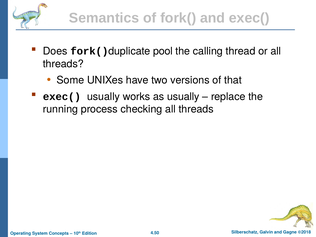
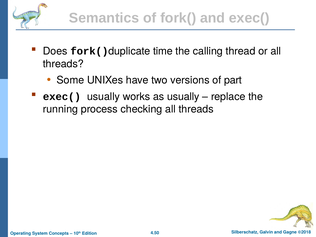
pool: pool -> time
that: that -> part
